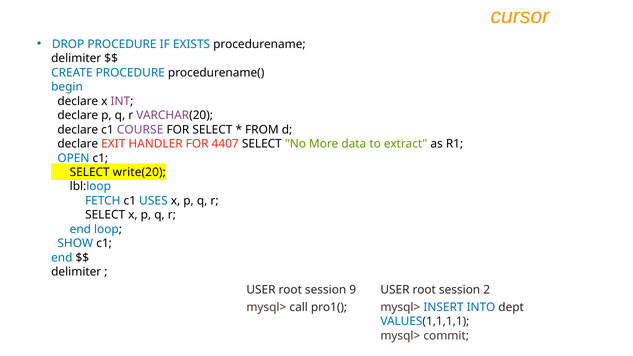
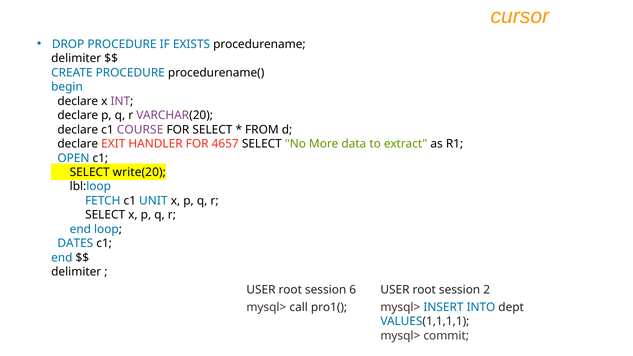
4407: 4407 -> 4657
USES: USES -> UNIT
SHOW: SHOW -> DATES
9: 9 -> 6
